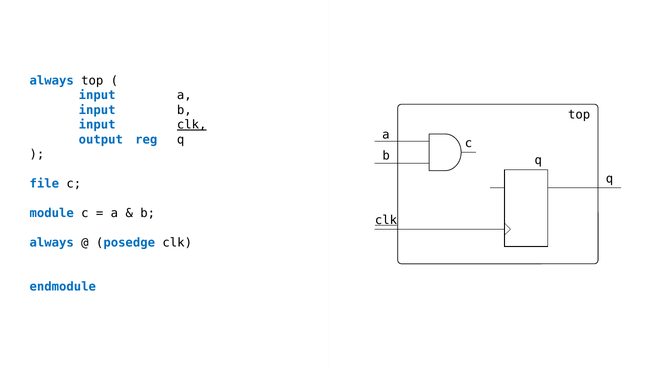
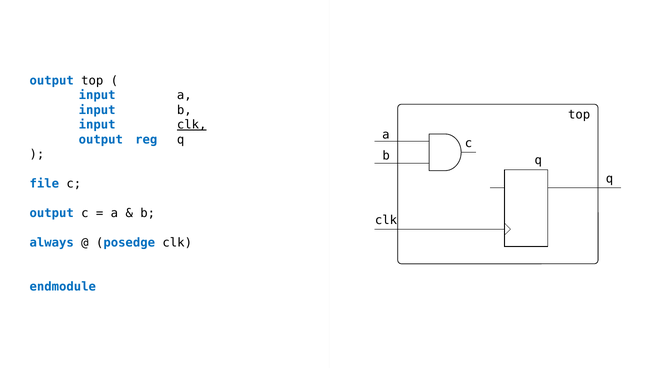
always at (52, 81): always -> output
module at (52, 213): module -> output
clk at (386, 220) underline: present -> none
